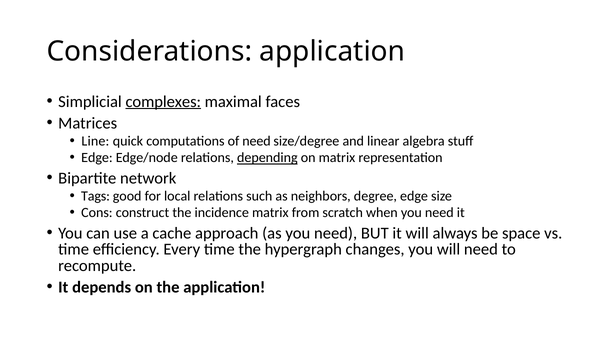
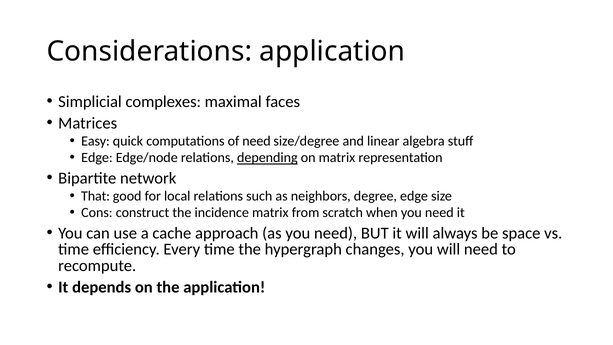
complexes underline: present -> none
Line: Line -> Easy
Tags: Tags -> That
